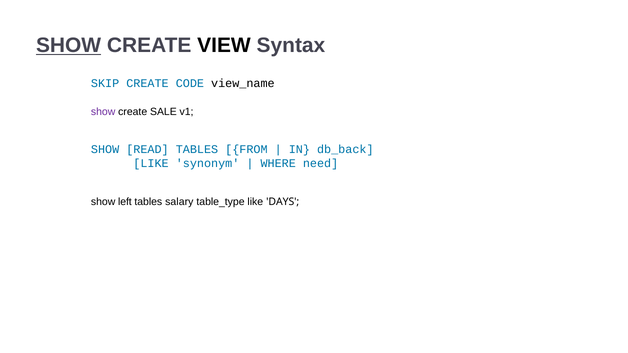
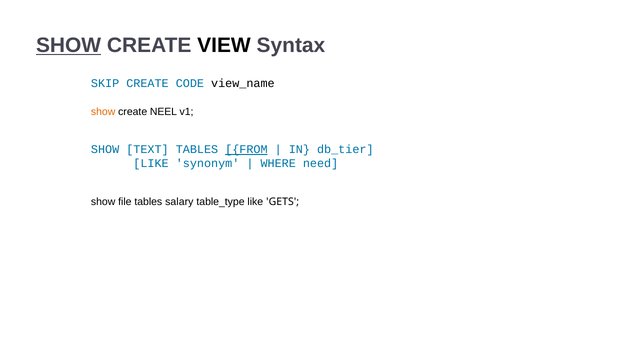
show at (103, 112) colour: purple -> orange
SALE: SALE -> NEEL
READ: READ -> TEXT
FROM underline: none -> present
db_back: db_back -> db_tier
left: left -> file
DAYS: DAYS -> GETS
